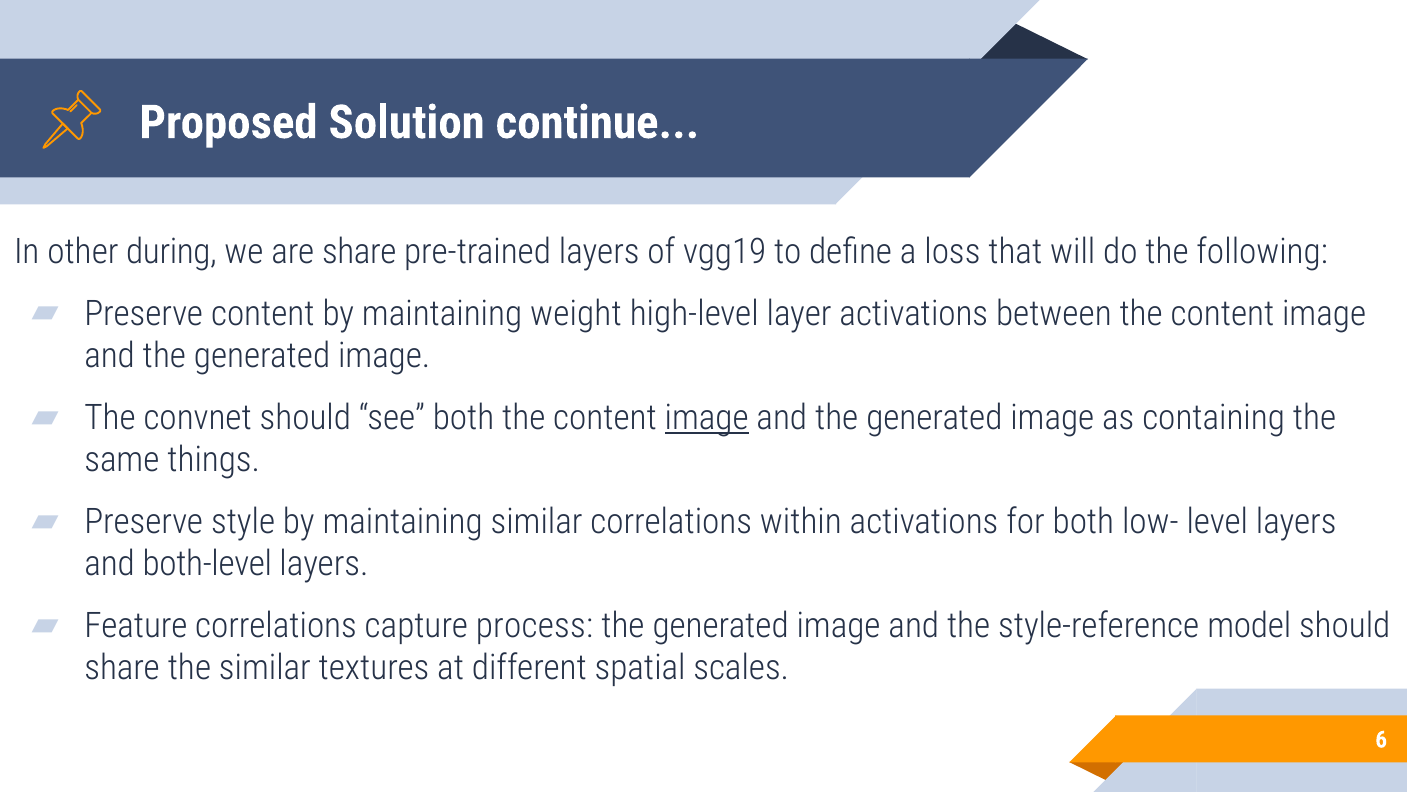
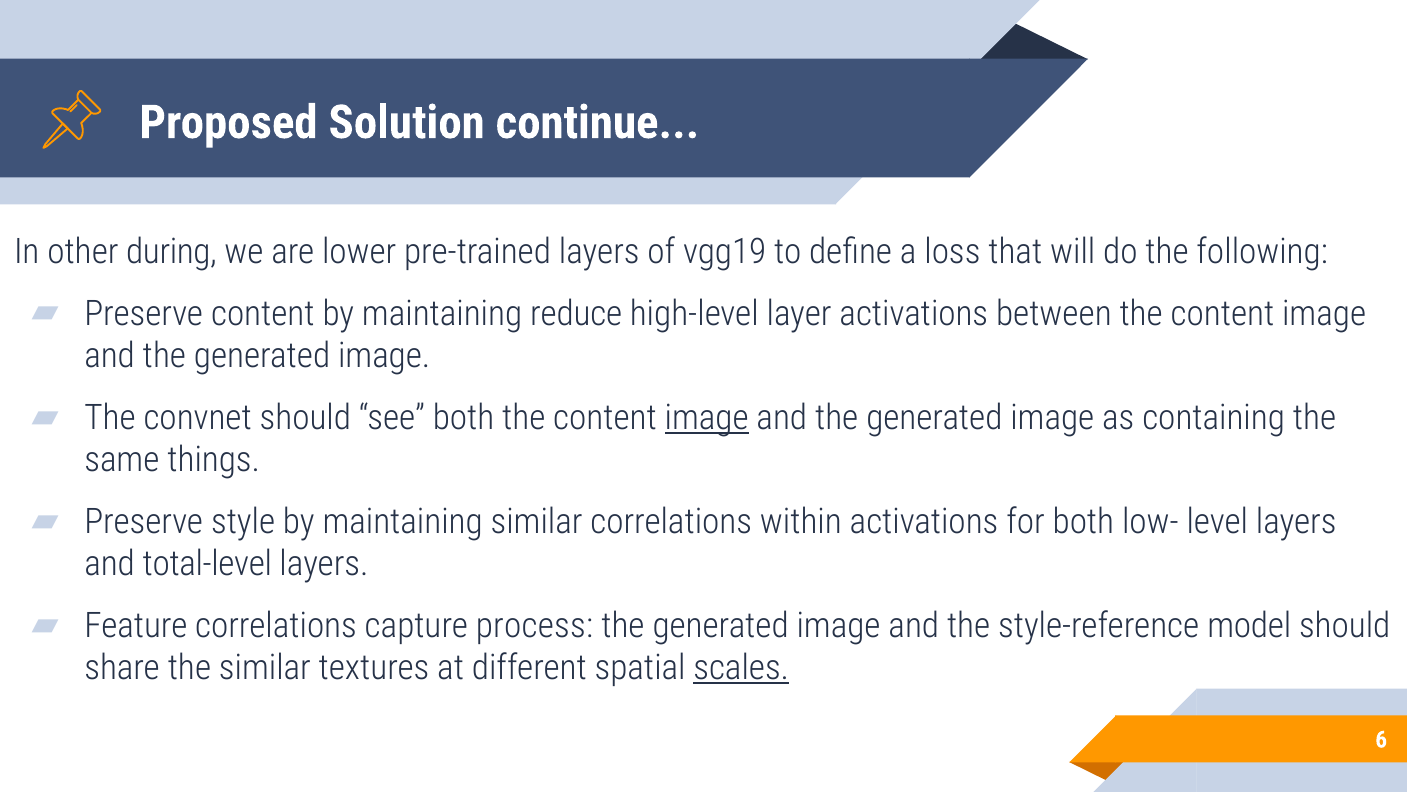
are share: share -> lower
weight: weight -> reduce
both-level: both-level -> total-level
scales underline: none -> present
